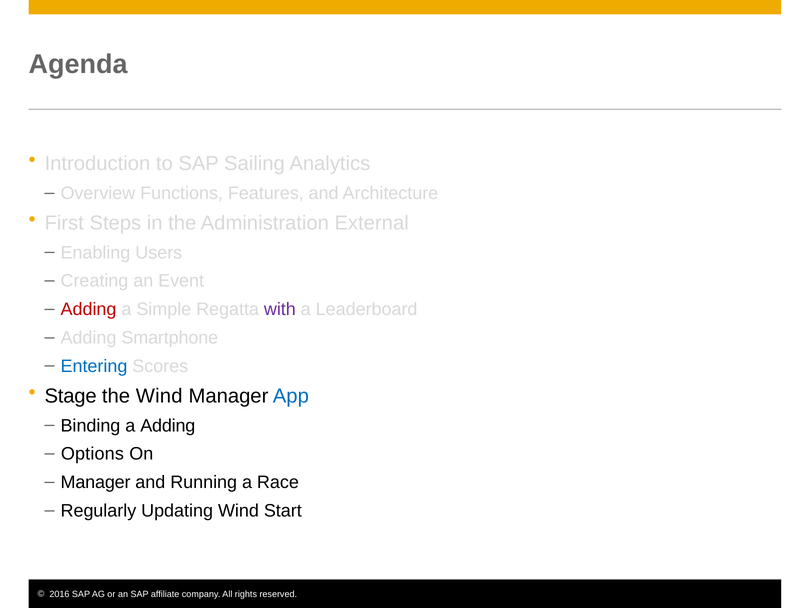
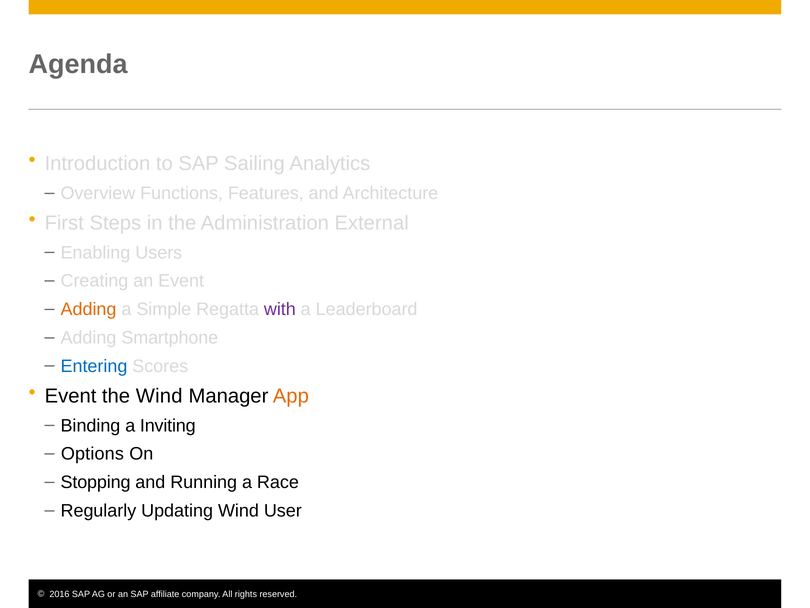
Adding at (89, 309) colour: red -> orange
Stage at (71, 396): Stage -> Event
App colour: blue -> orange
a Adding: Adding -> Inviting
Manager at (96, 482): Manager -> Stopping
Start: Start -> User
